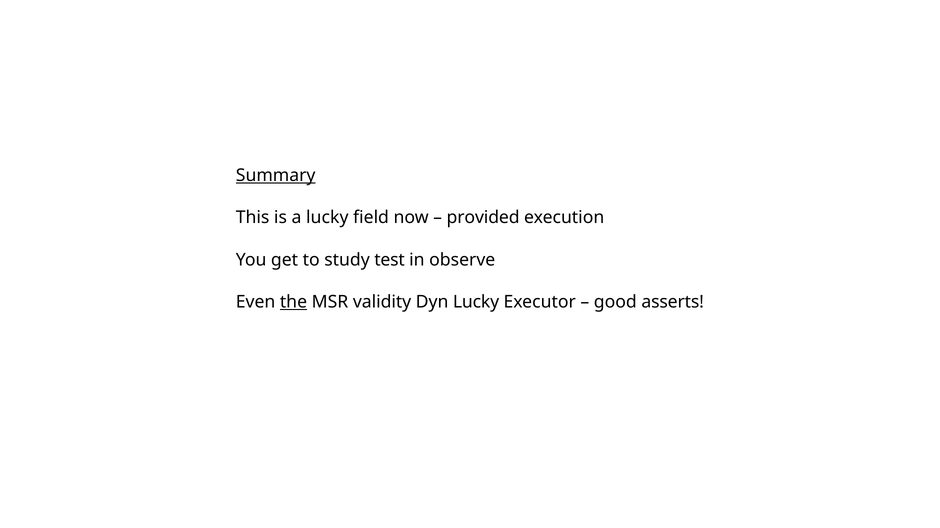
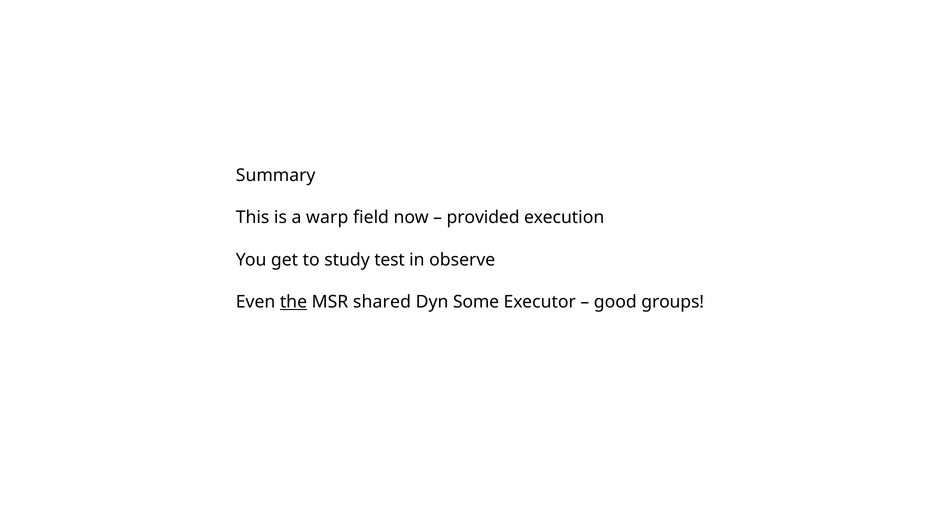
Summary underline: present -> none
a lucky: lucky -> warp
validity: validity -> shared
Dyn Lucky: Lucky -> Some
asserts: asserts -> groups
